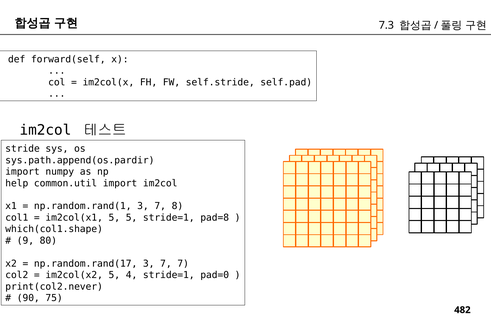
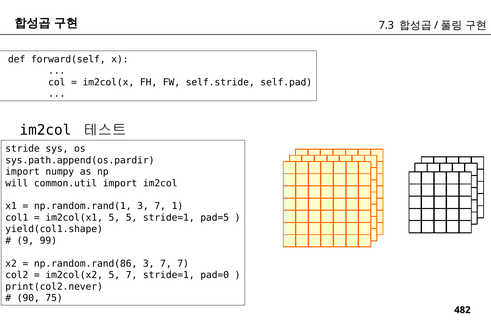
help: help -> will
8: 8 -> 1
pad=8: pad=8 -> pad=5
which(col1.shape: which(col1.shape -> yield(col1.shape
80: 80 -> 99
np.random.rand(17: np.random.rand(17 -> np.random.rand(86
5 4: 4 -> 7
